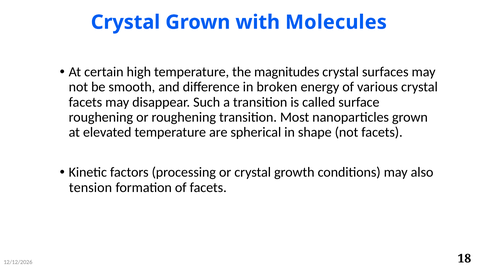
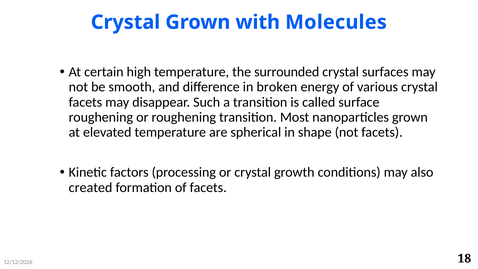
magnitudes: magnitudes -> surrounded
tension: tension -> created
